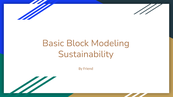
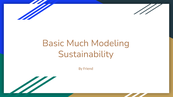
Block: Block -> Much
